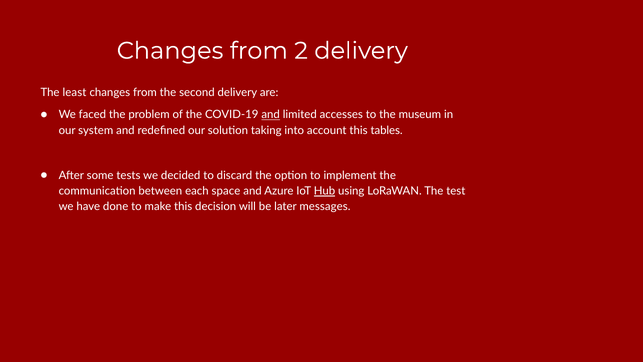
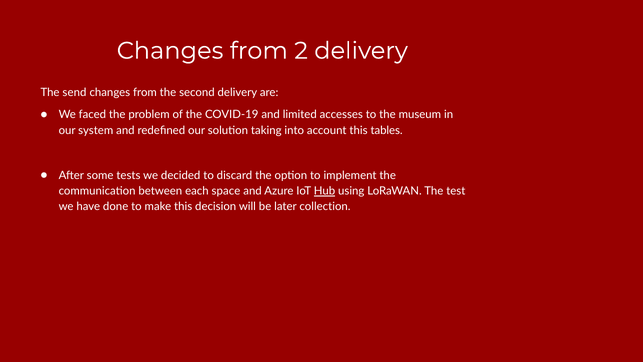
least: least -> send
and at (271, 115) underline: present -> none
messages: messages -> collection
